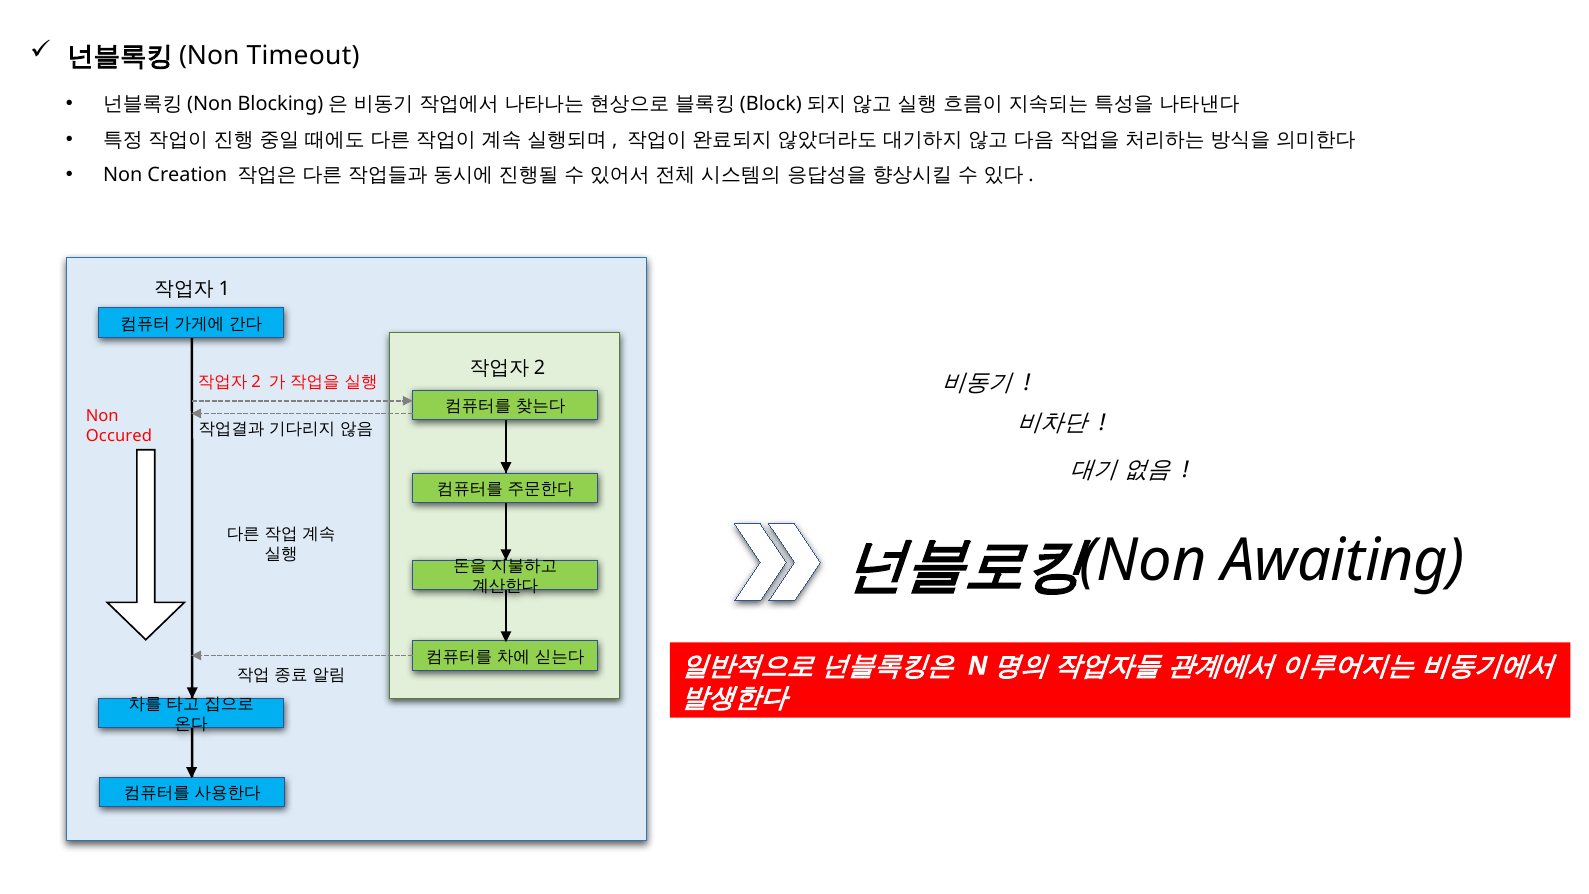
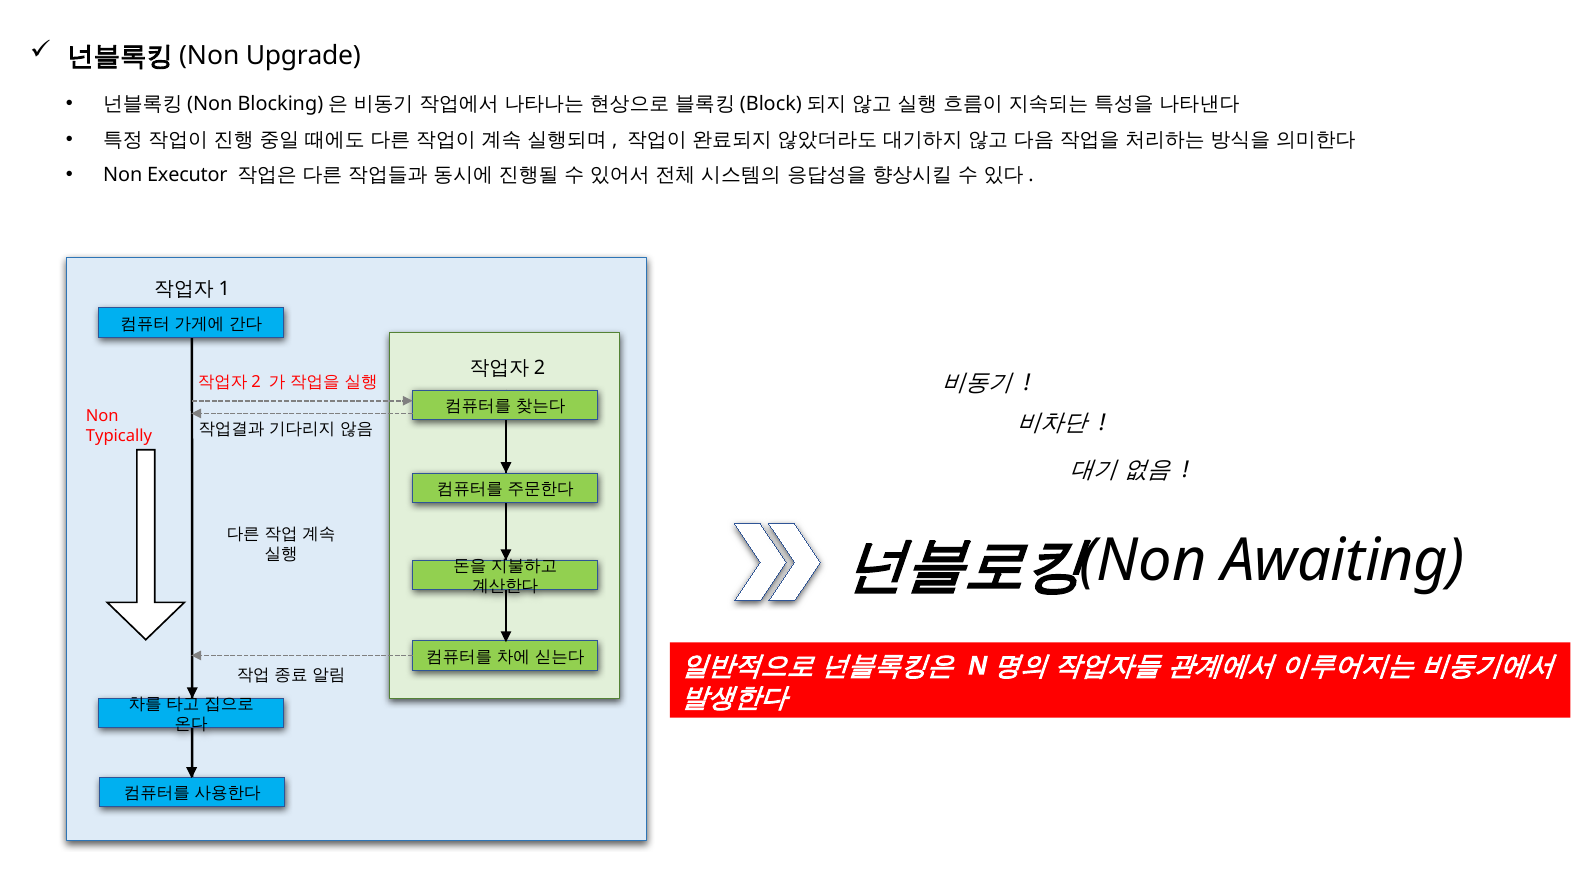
Timeout: Timeout -> Upgrade
Creation: Creation -> Executor
Occured: Occured -> Typically
